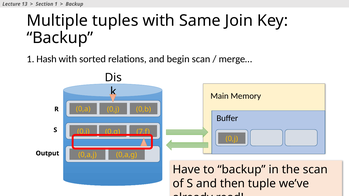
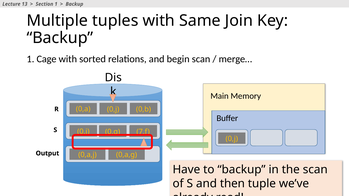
Hash: Hash -> Cage
